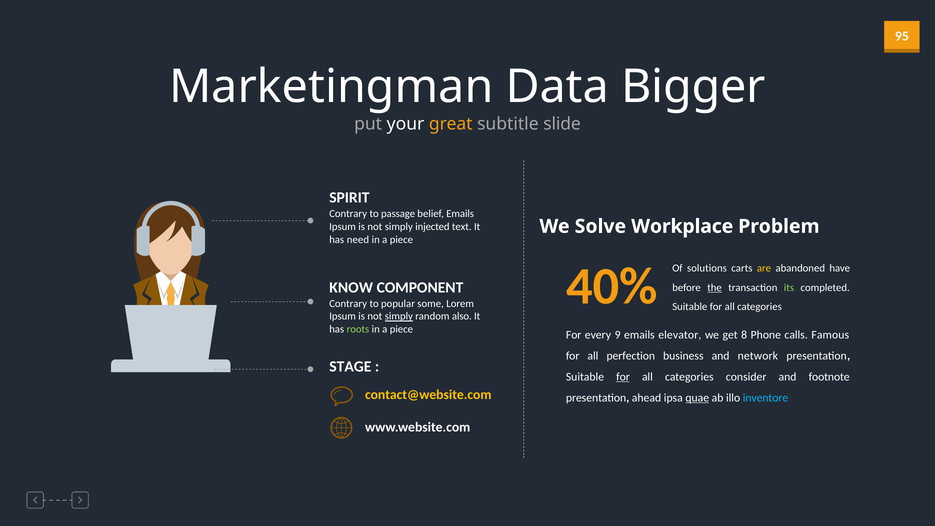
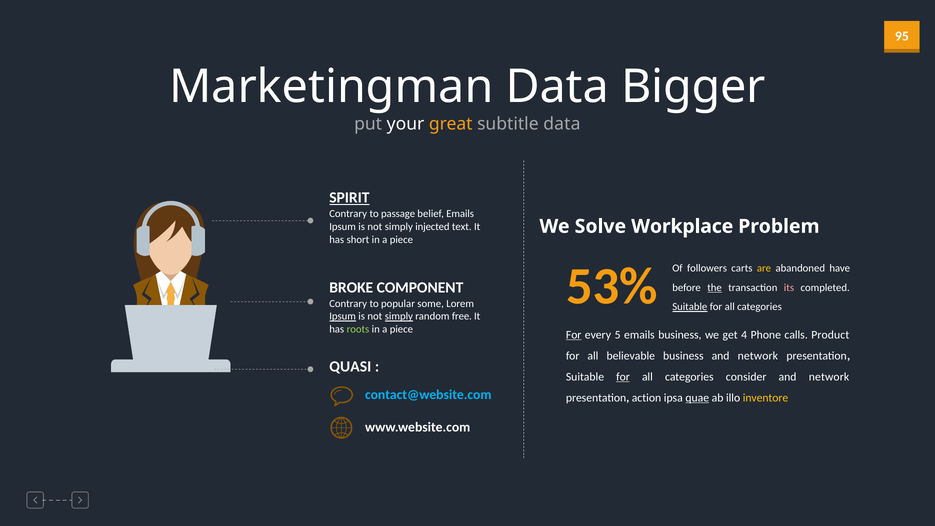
subtitle slide: slide -> data
SPIRIT underline: none -> present
need: need -> short
solutions: solutions -> followers
40%: 40% -> 53%
KNOW: KNOW -> BROKE
its colour: light green -> pink
Suitable at (690, 307) underline: none -> present
Ipsum at (343, 316) underline: none -> present
also: also -> free
For at (574, 335) underline: none -> present
9: 9 -> 5
emails elevator: elevator -> business
8: 8 -> 4
Famous: Famous -> Product
perfection: perfection -> believable
STAGE: STAGE -> QUASI
footnote at (829, 377): footnote -> network
contact@website.com colour: yellow -> light blue
ahead: ahead -> action
inventore colour: light blue -> yellow
